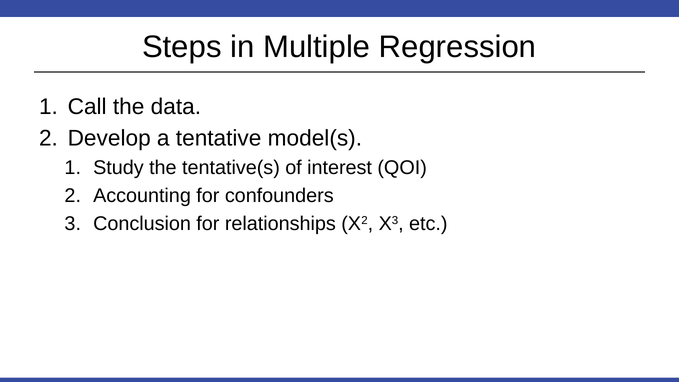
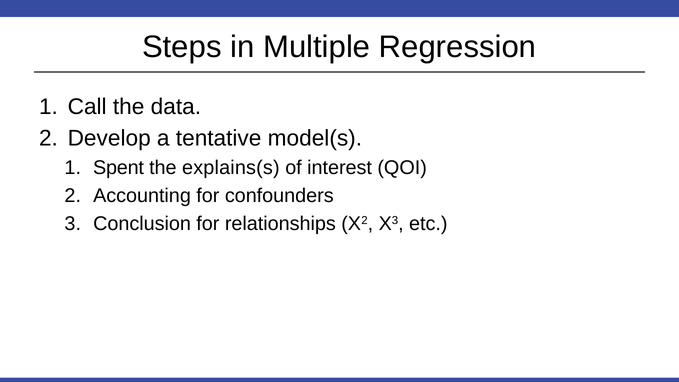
Study: Study -> Spent
tentative(s: tentative(s -> explains(s
